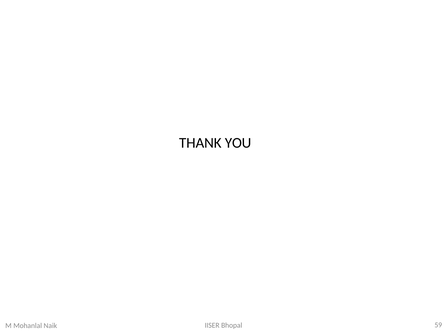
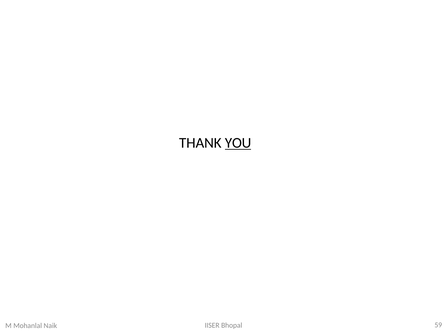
YOU underline: none -> present
